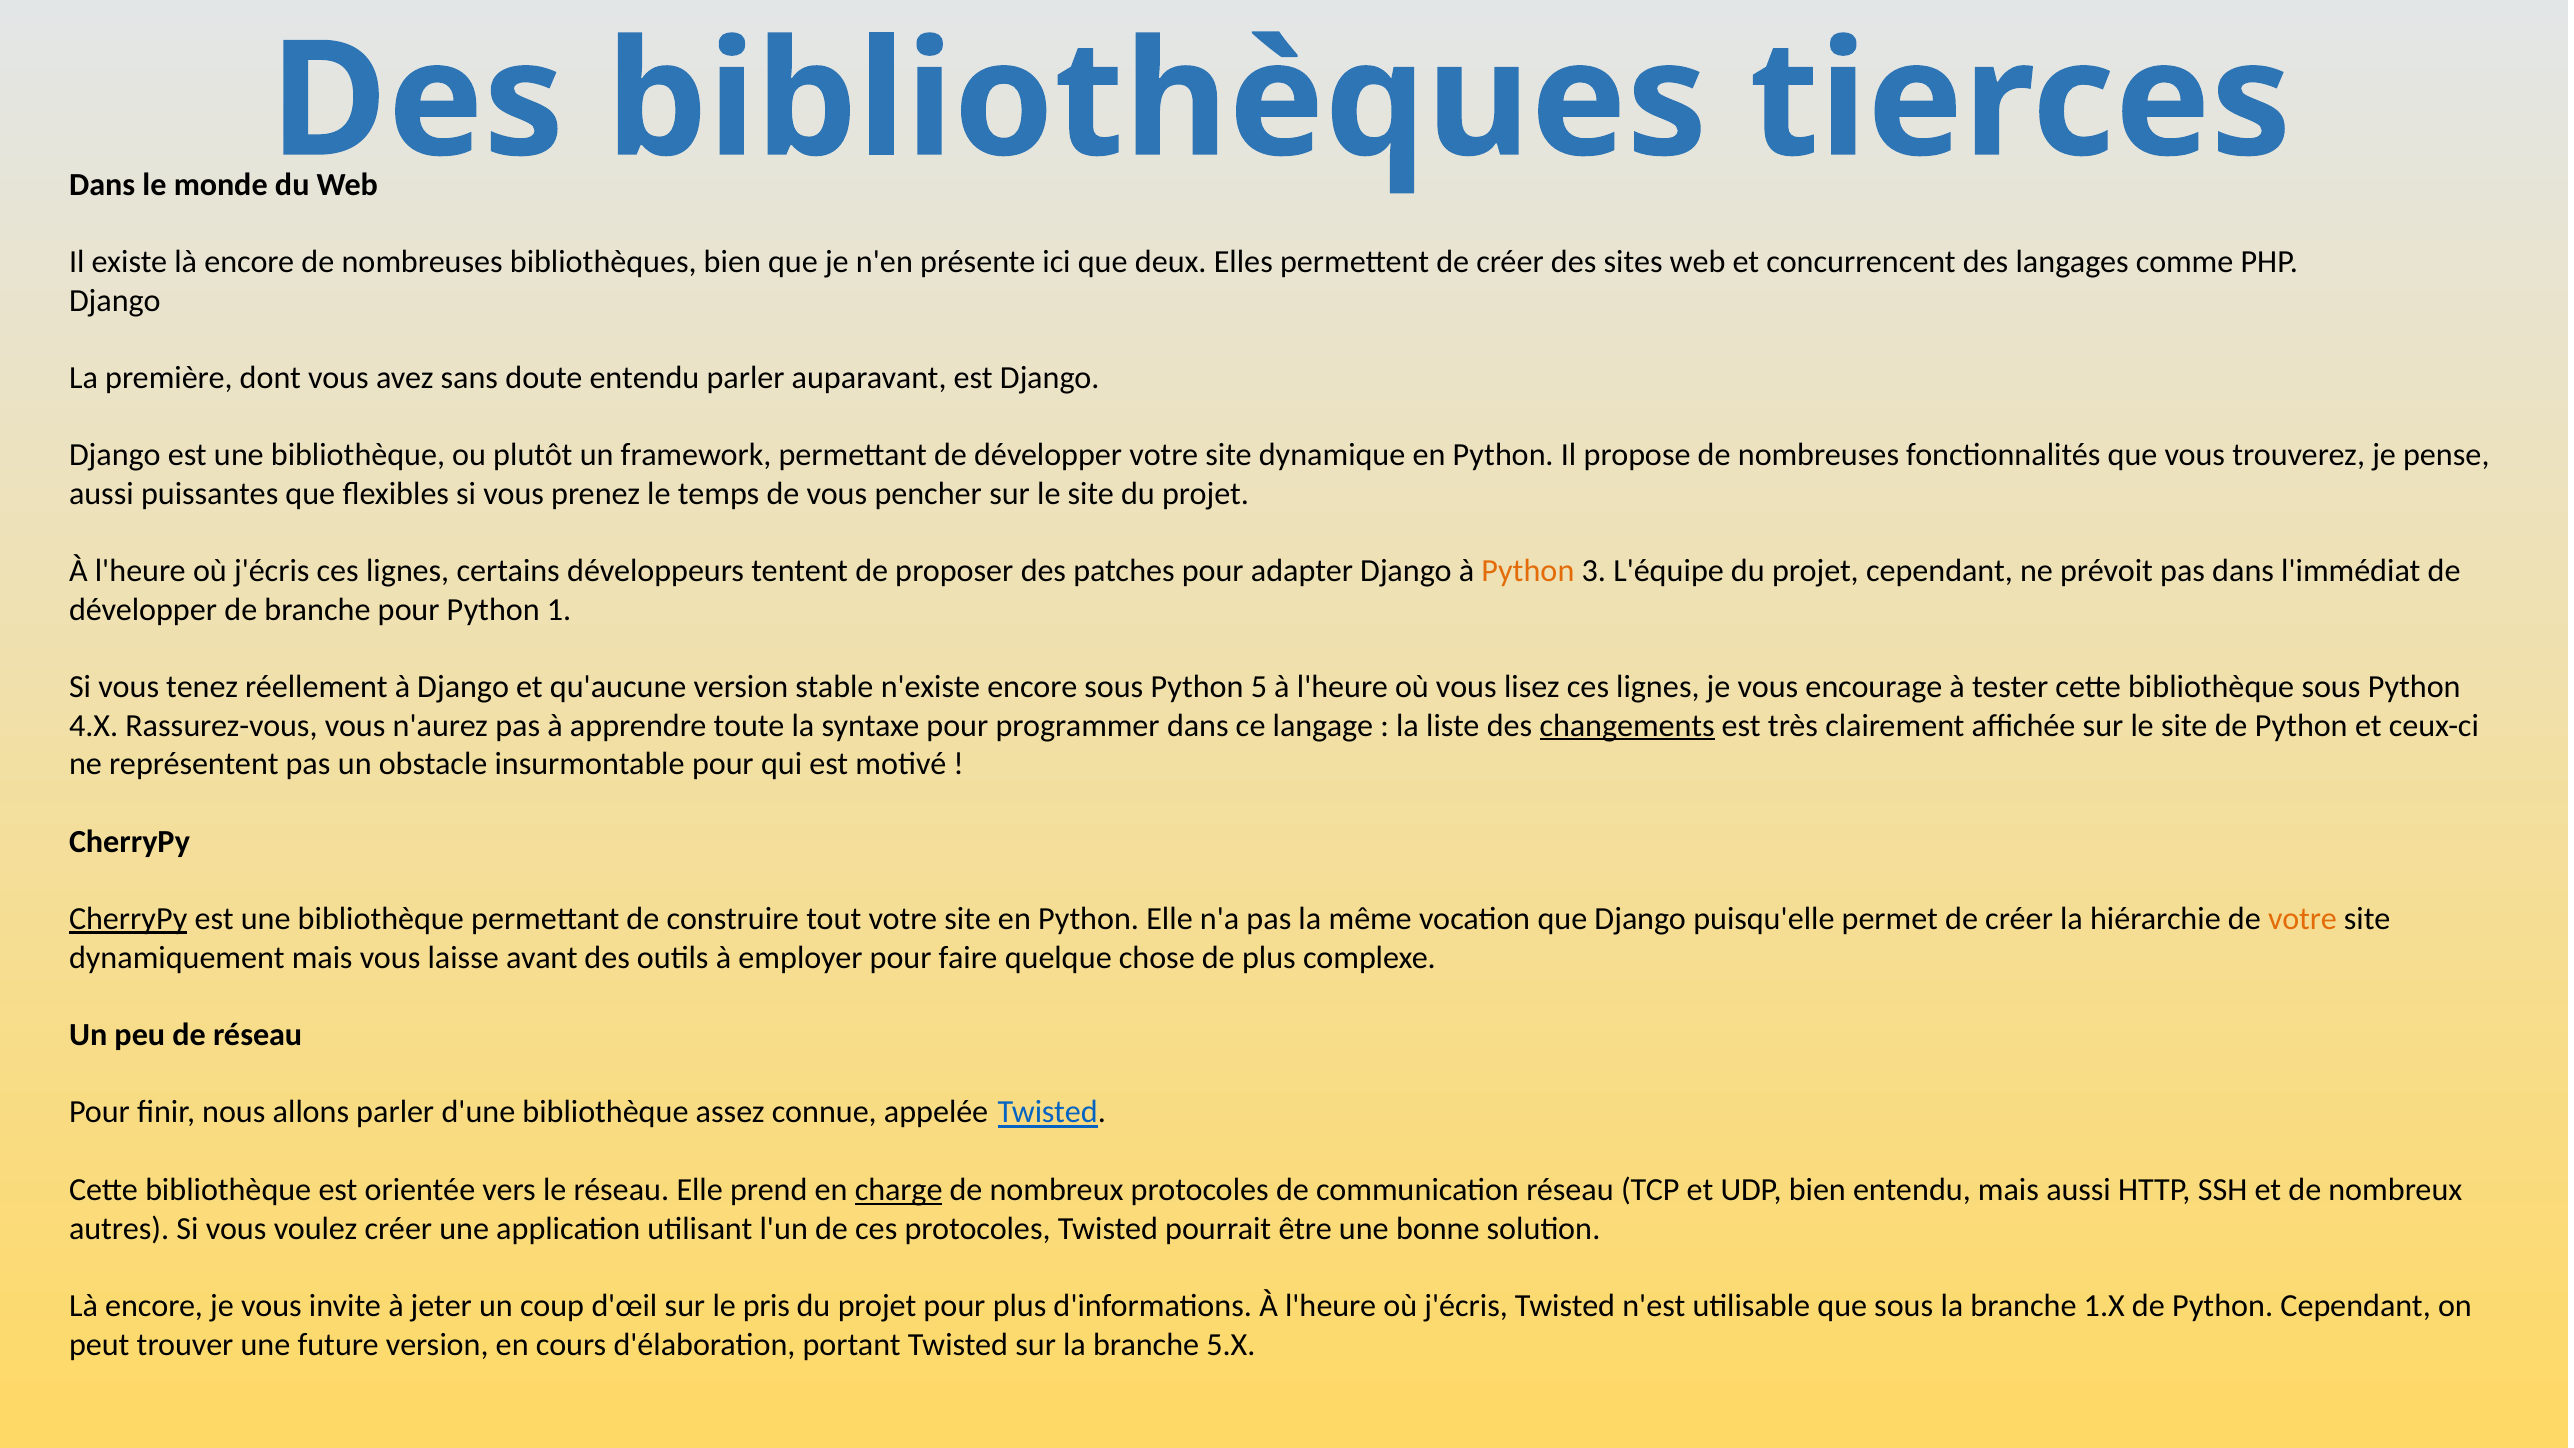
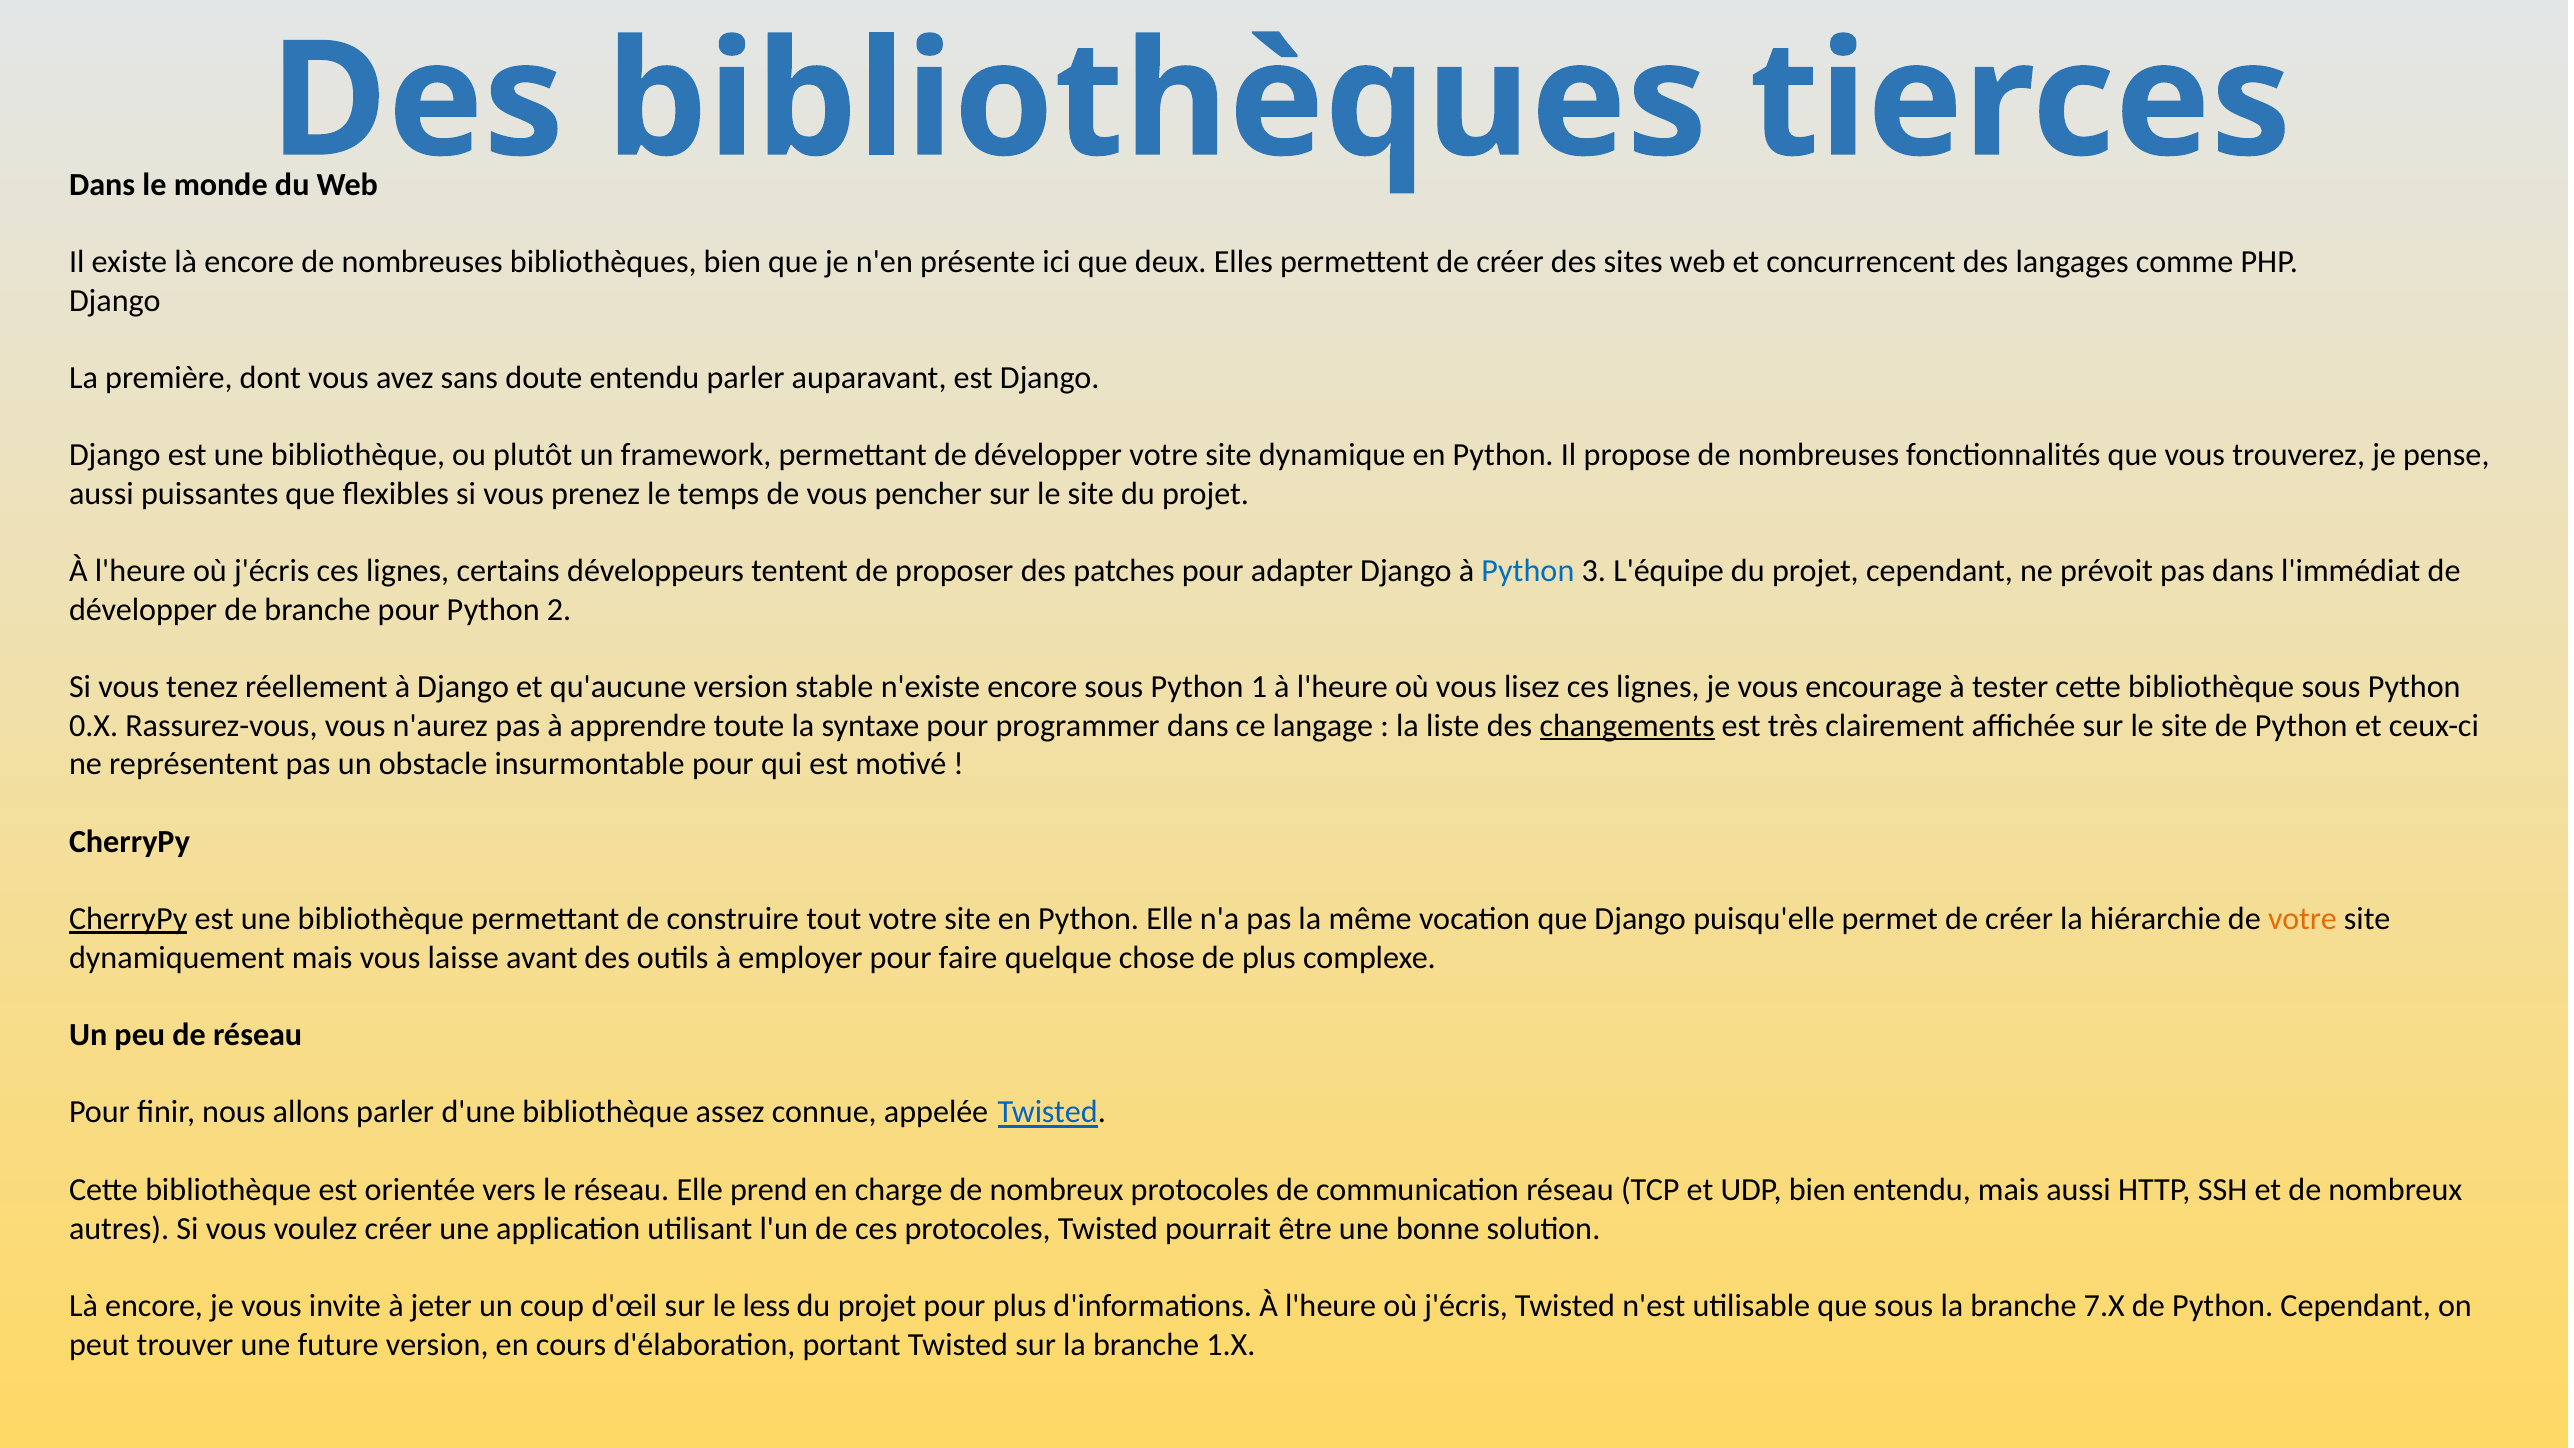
Python at (1528, 571) colour: orange -> blue
1: 1 -> 2
5: 5 -> 1
4.X: 4.X -> 0.X
charge underline: present -> none
pris: pris -> less
1.X: 1.X -> 7.X
5.X: 5.X -> 1.X
